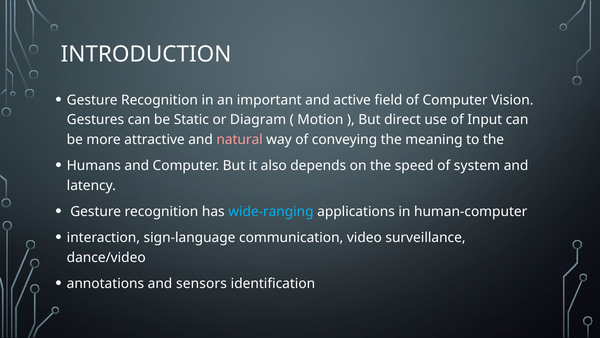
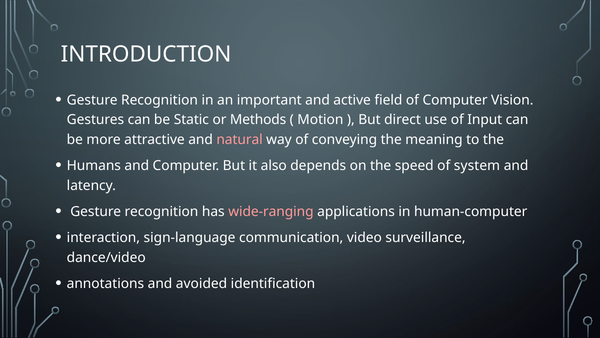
Diagram: Diagram -> Methods
wide-ranging colour: light blue -> pink
sensors: sensors -> avoided
